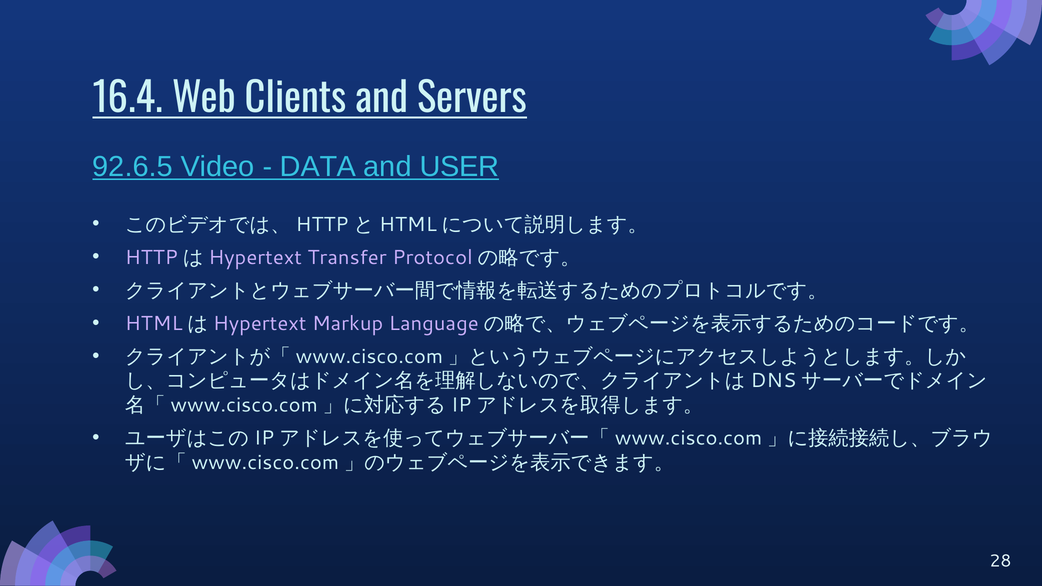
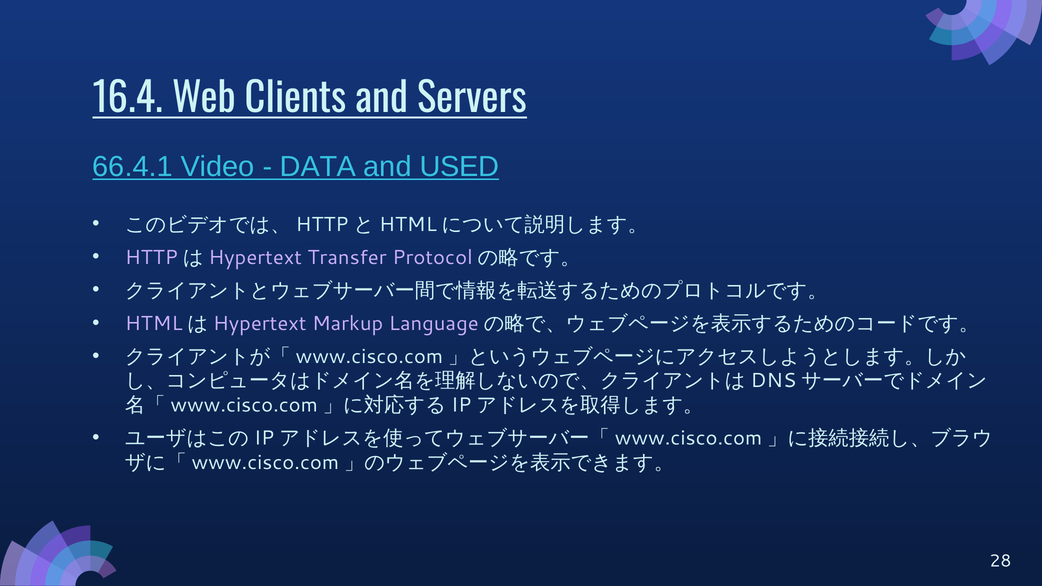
92.6.5: 92.6.5 -> 66.4.1
USER: USER -> USED
